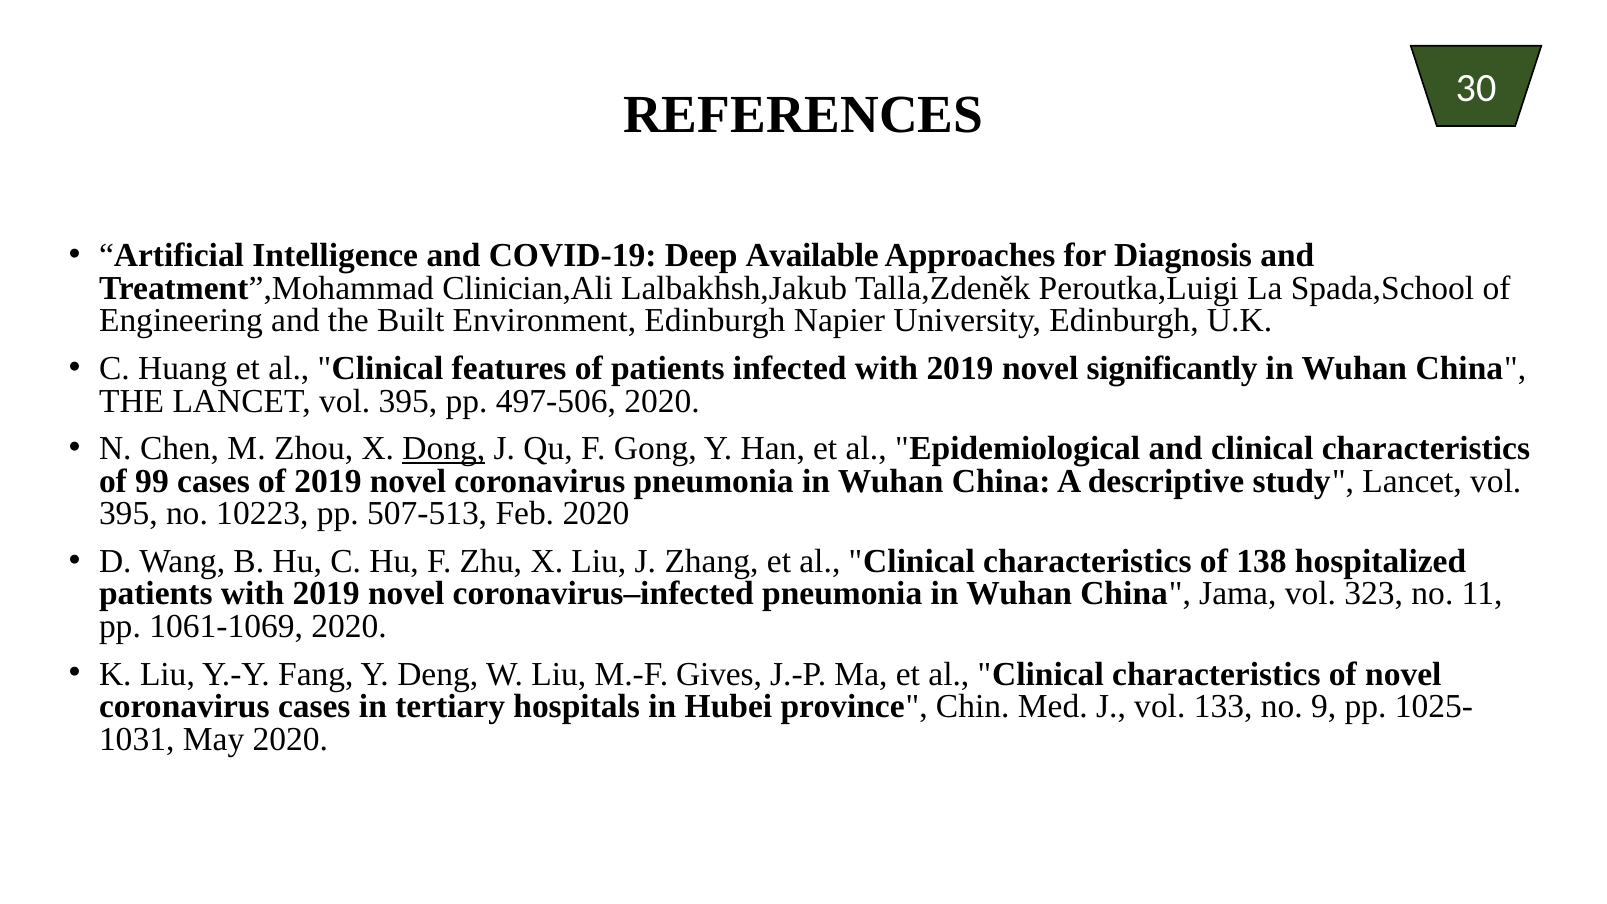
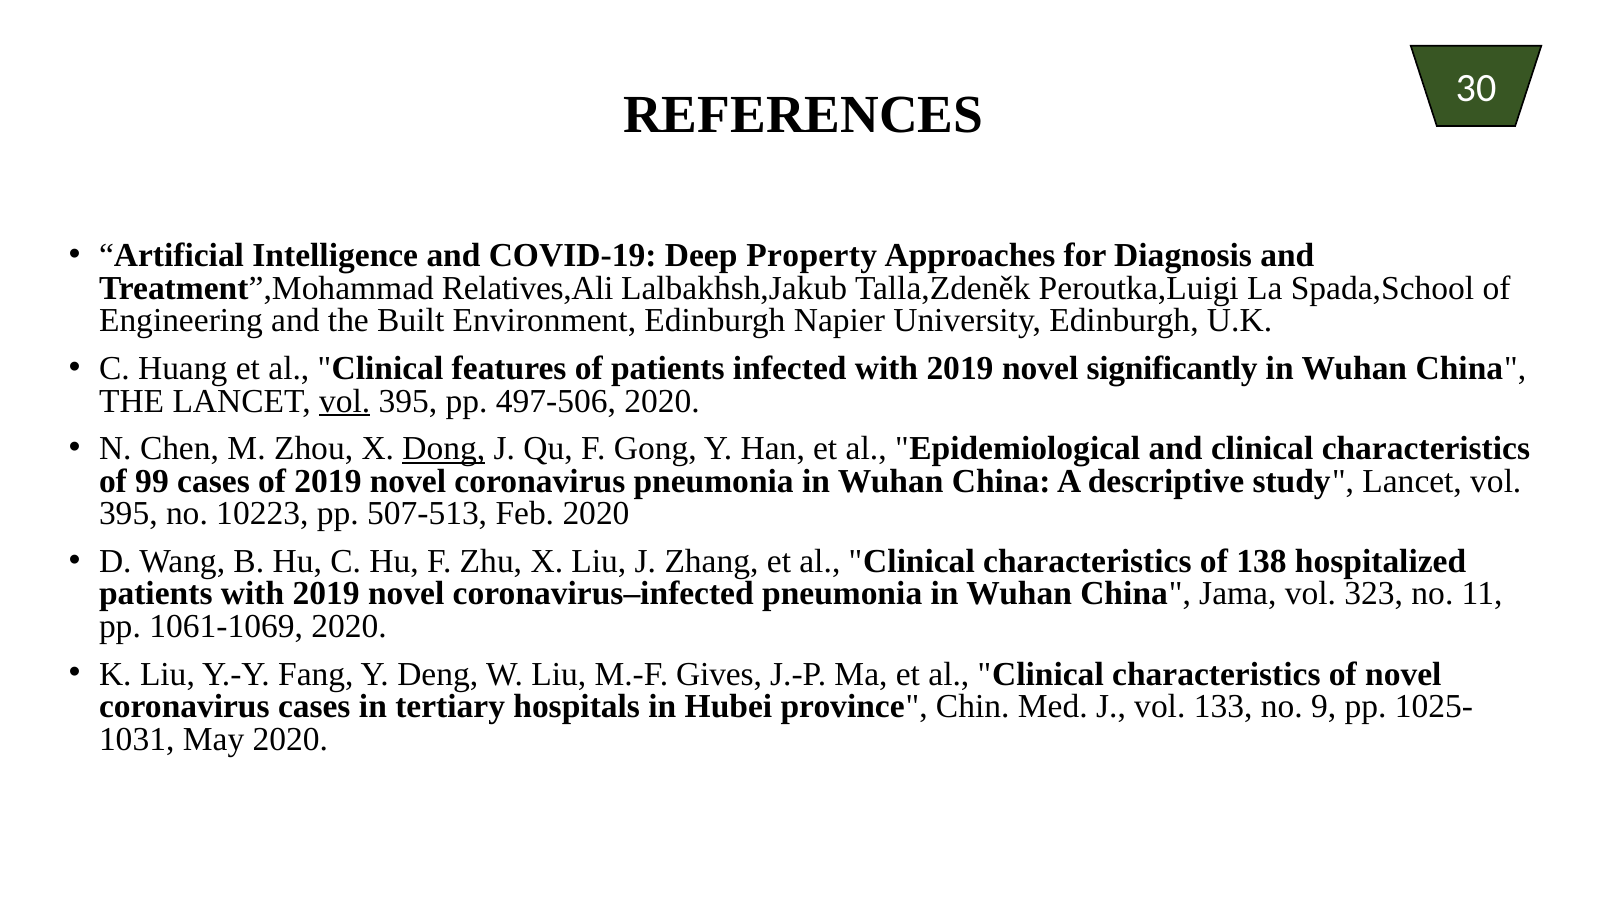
Available: Available -> Property
Clinician,Ali: Clinician,Ali -> Relatives,Ali
vol at (345, 401) underline: none -> present
